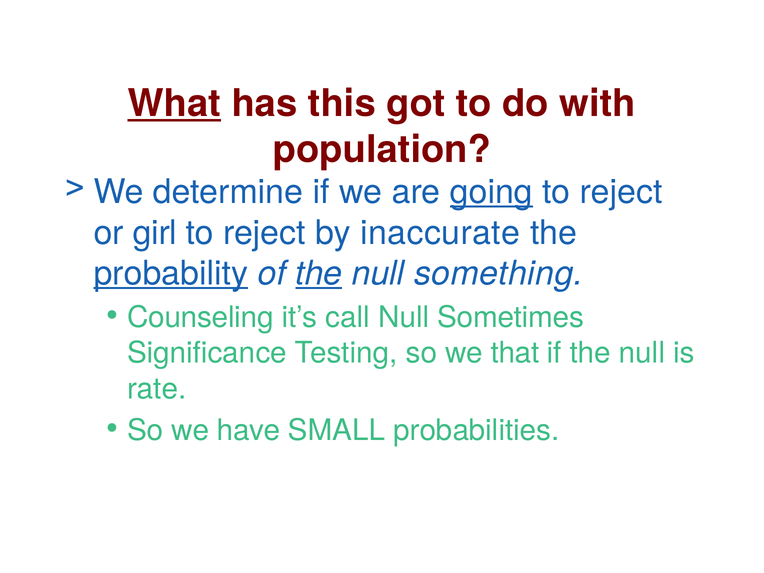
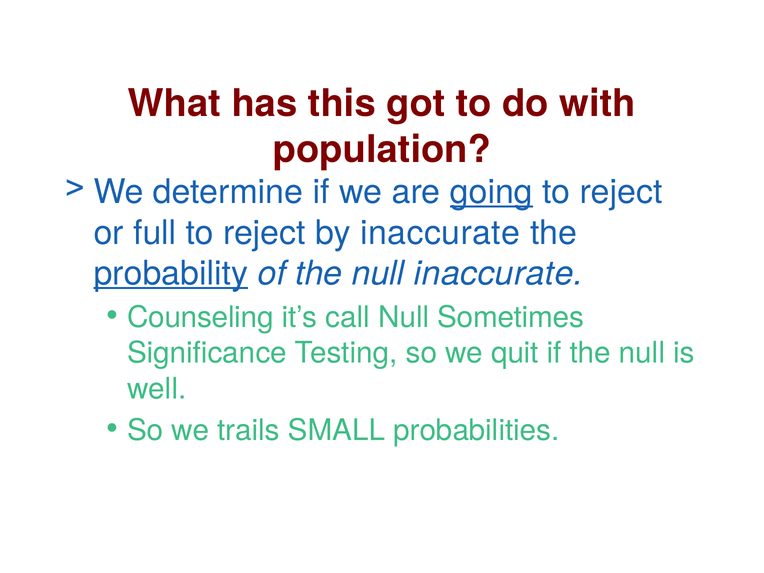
What underline: present -> none
girl: girl -> full
the at (319, 274) underline: present -> none
null something: something -> inaccurate
that: that -> quit
rate: rate -> well
have: have -> trails
